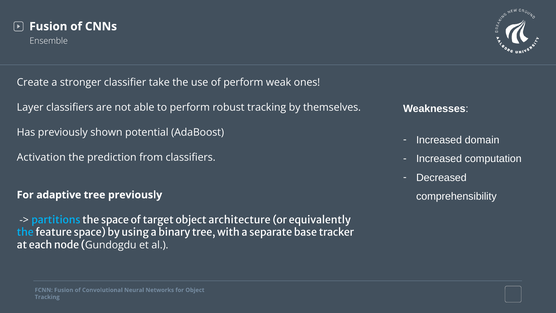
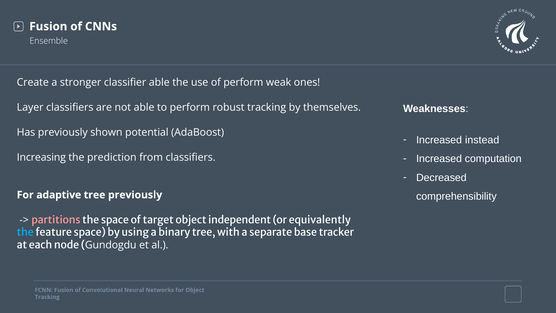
classifier take: take -> able
domain: domain -> instead
Activation: Activation -> Increasing
partitions colour: light blue -> pink
architecture: architecture -> independent
